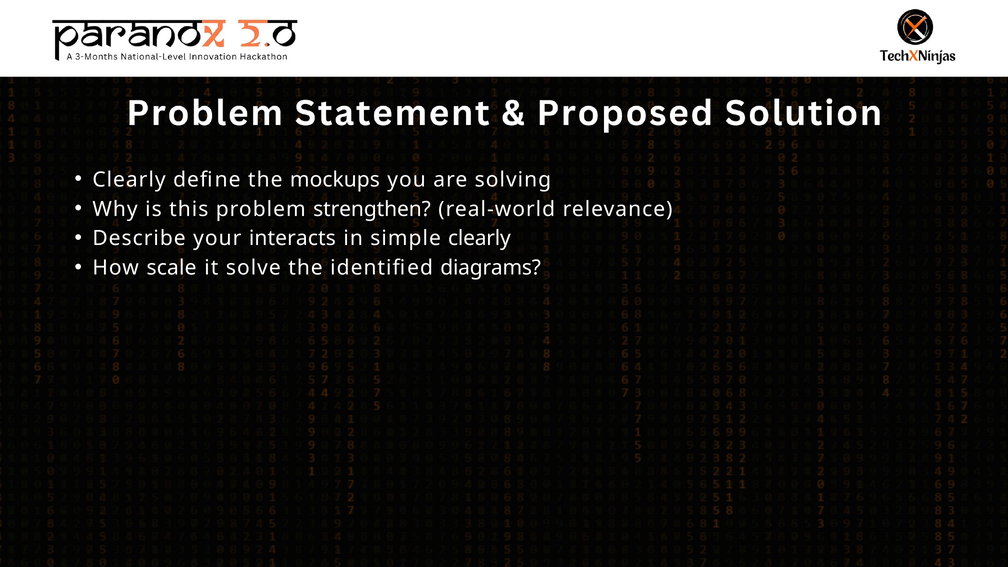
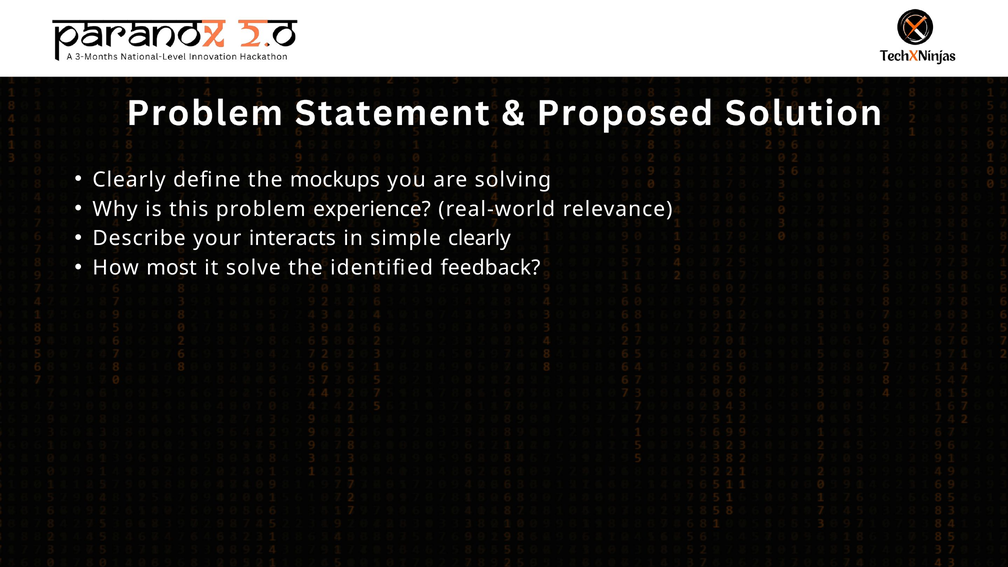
strengthen: strengthen -> experience
scale: scale -> most
diagrams: diagrams -> feedback
